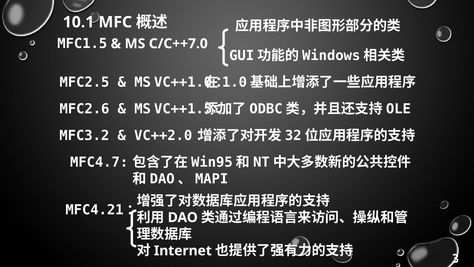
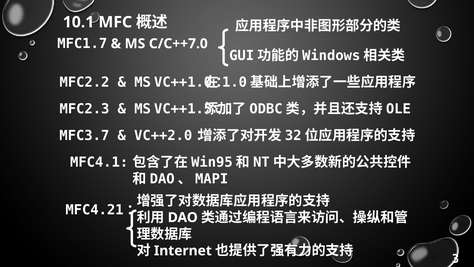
MFC1.5: MFC1.5 -> MFC1.7
MFC2.5: MFC2.5 -> MFC2.2
MFC2.6: MFC2.6 -> MFC2.3
MFC3.2: MFC3.2 -> MFC3.7
MFC4.7: MFC4.7 -> MFC4.1
